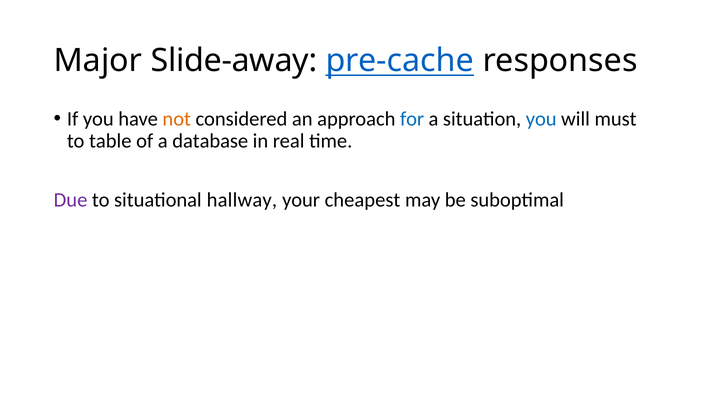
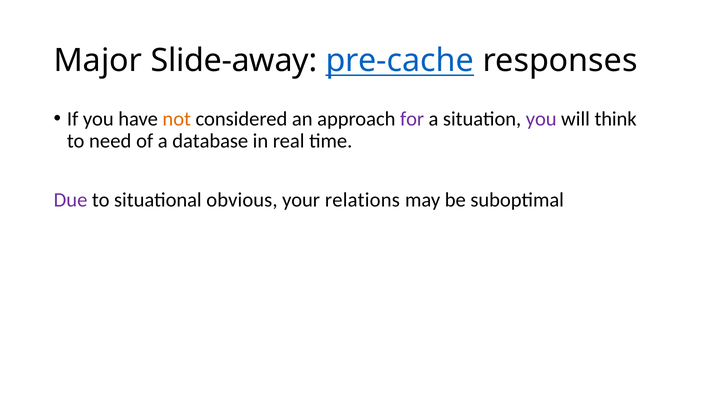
for colour: blue -> purple
you at (541, 119) colour: blue -> purple
must: must -> think
table: table -> need
hallway: hallway -> obvious
cheapest: cheapest -> relations
